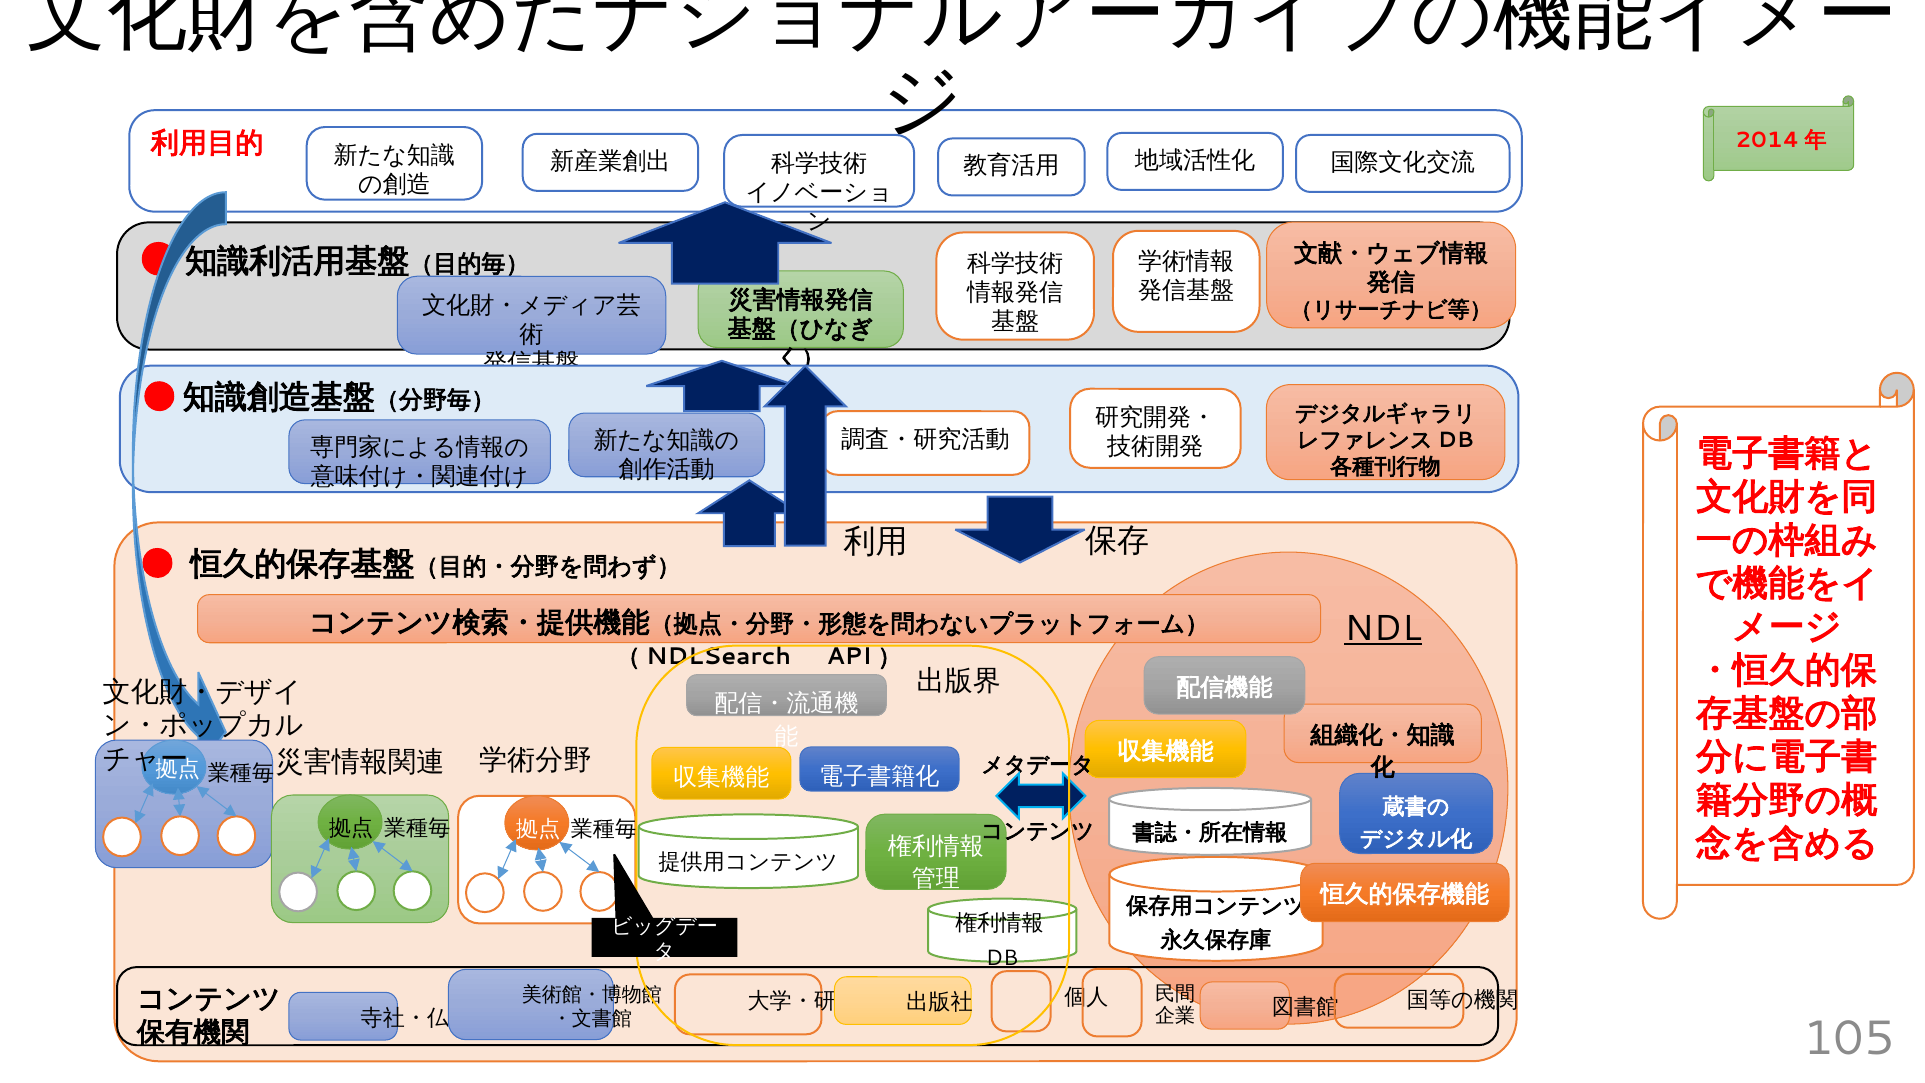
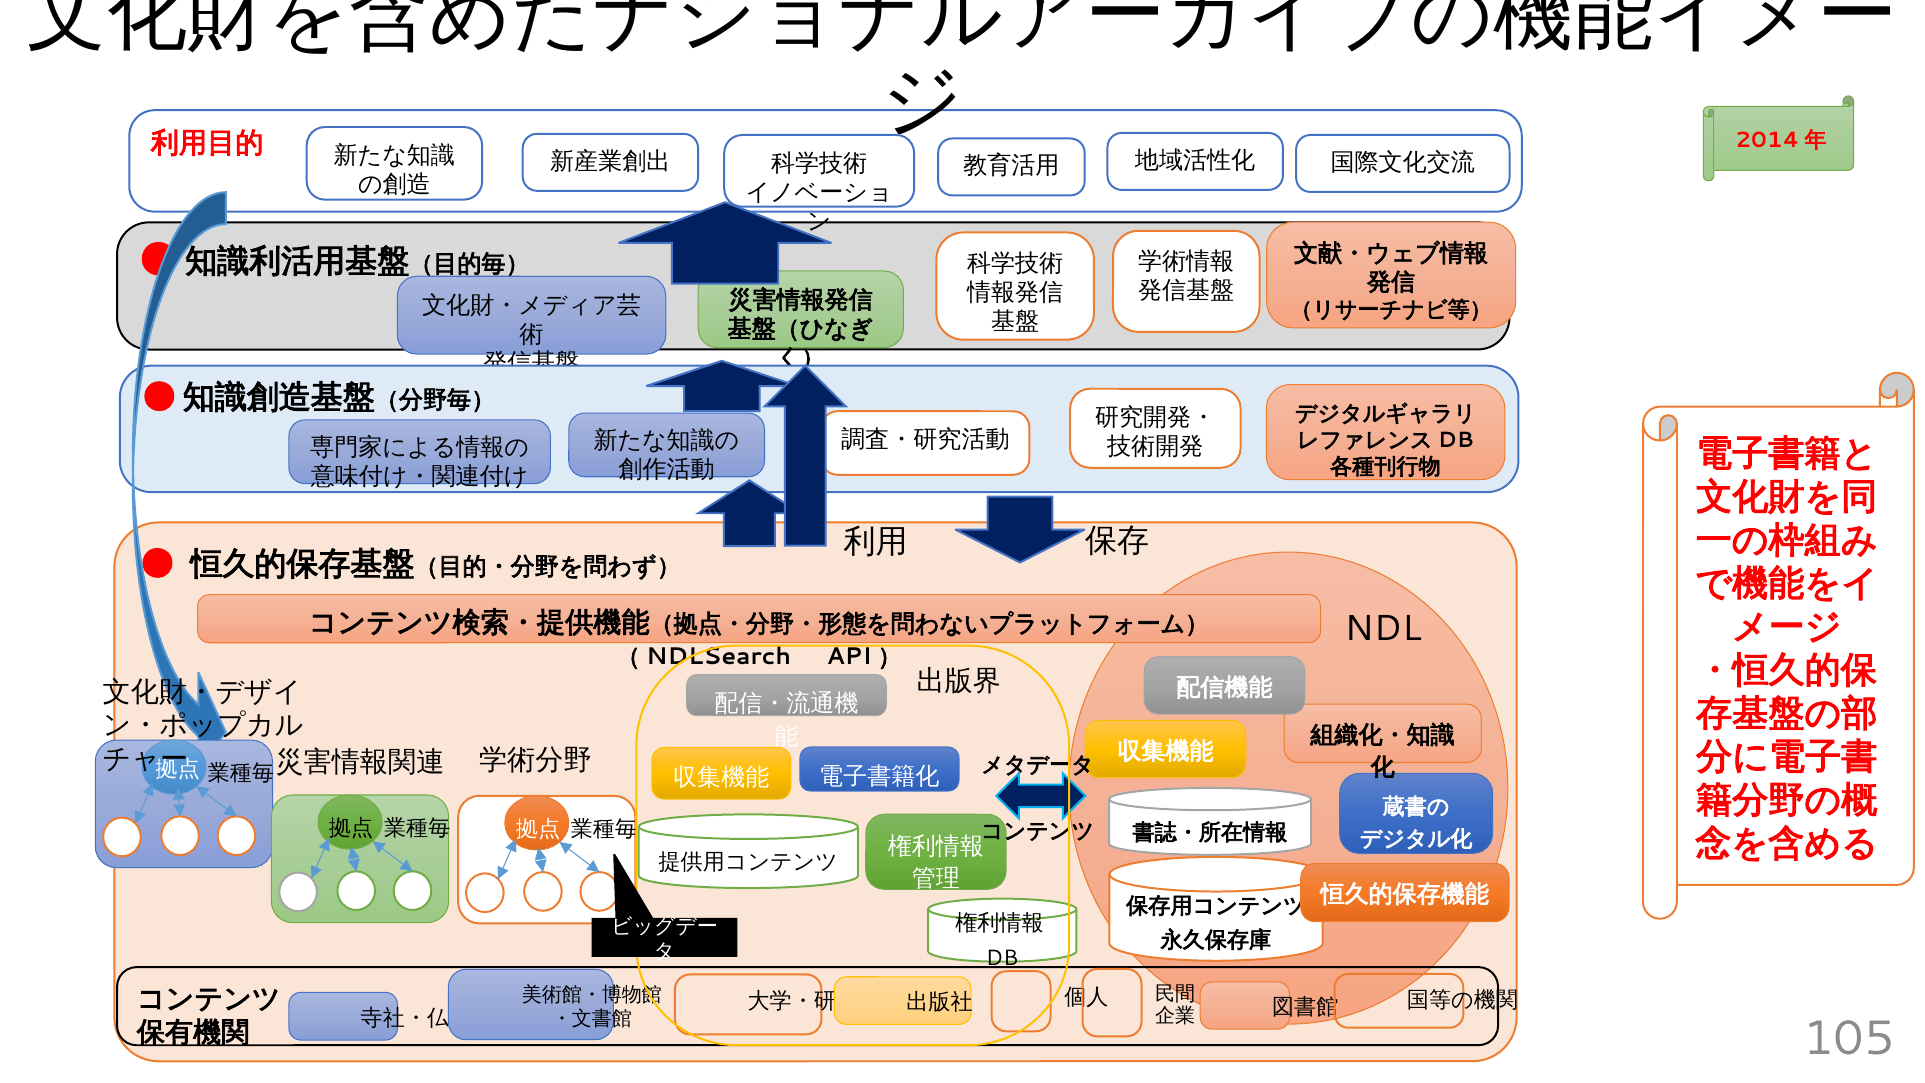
NDL underline: present -> none
